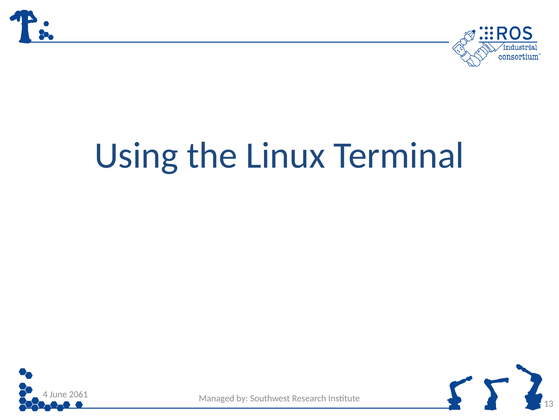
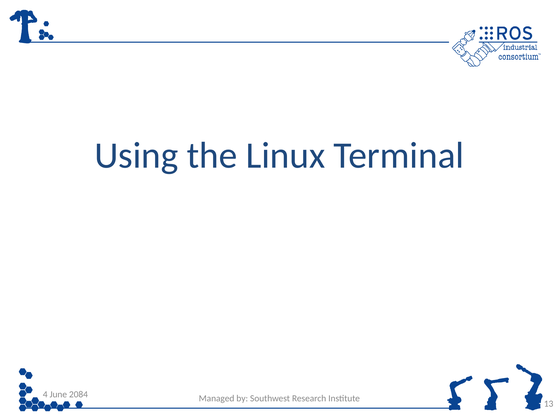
2061: 2061 -> 2084
